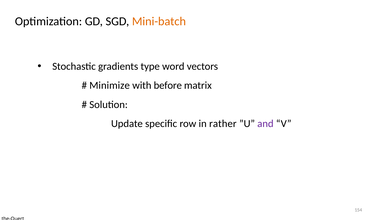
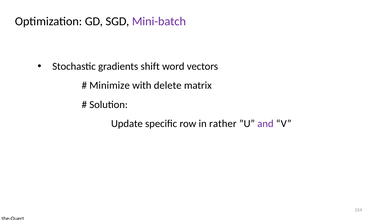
Mini-batch colour: orange -> purple
type: type -> shift
before: before -> delete
